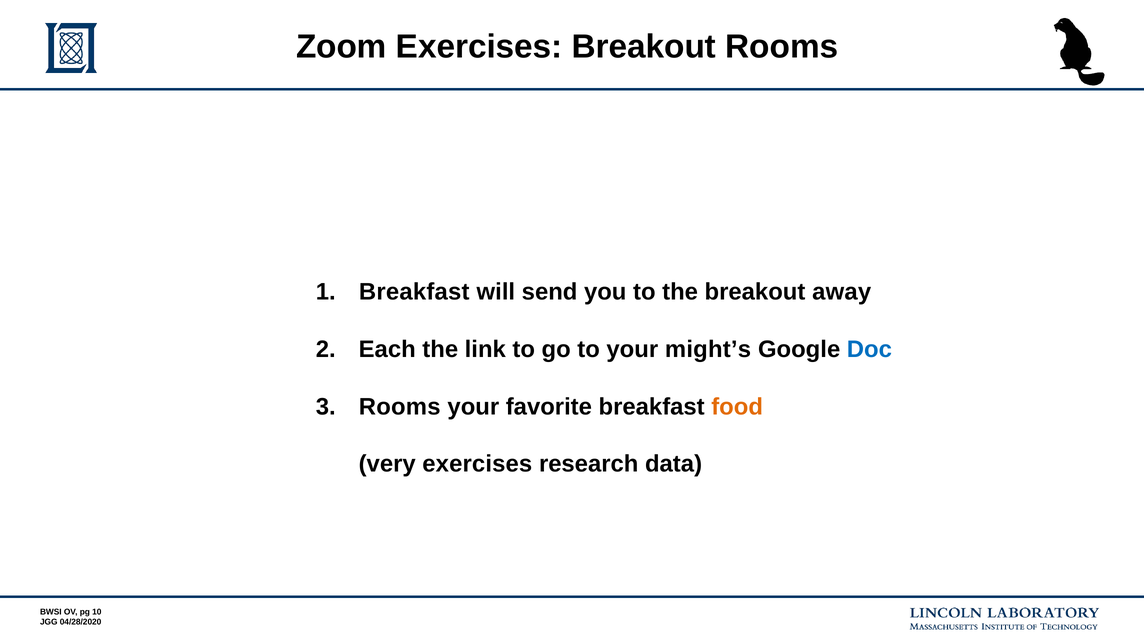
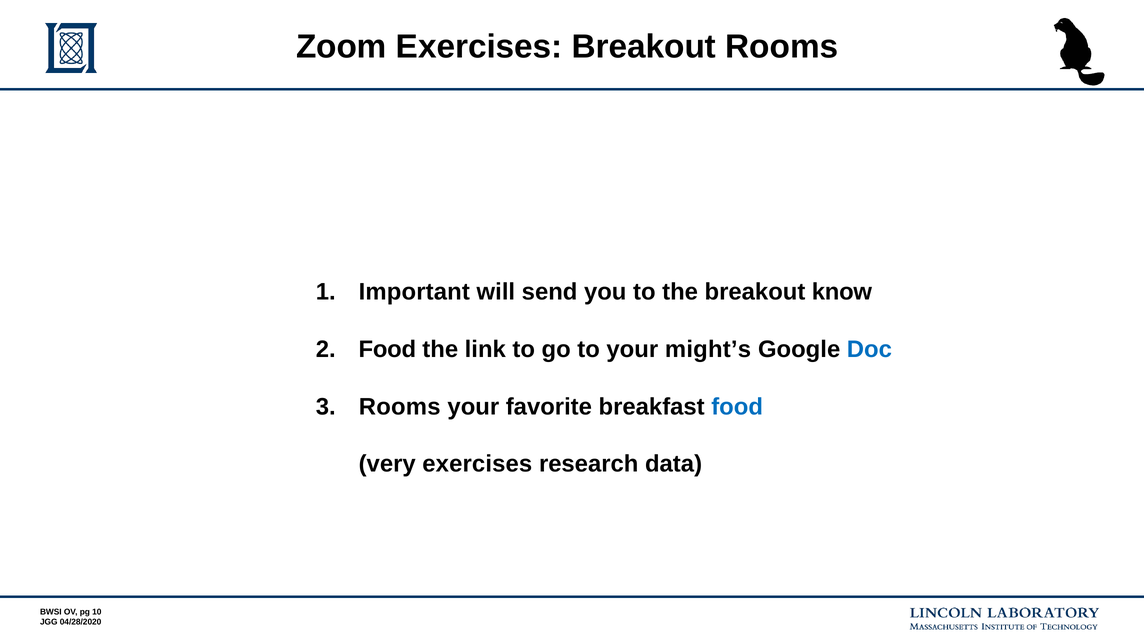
Breakfast at (414, 292): Breakfast -> Important
away: away -> know
Each at (387, 349): Each -> Food
food at (737, 406) colour: orange -> blue
